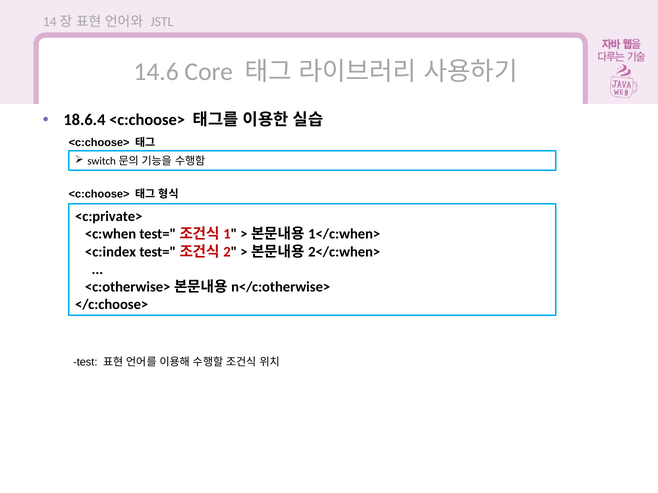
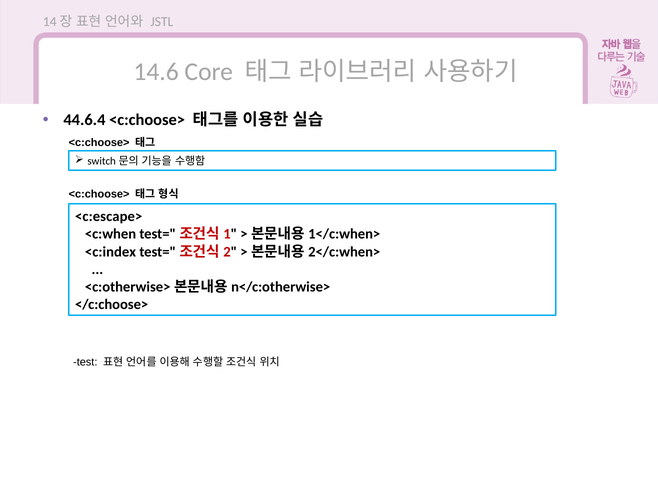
18.6.4: 18.6.4 -> 44.6.4
<c:private>: <c:private> -> <c:escape>
